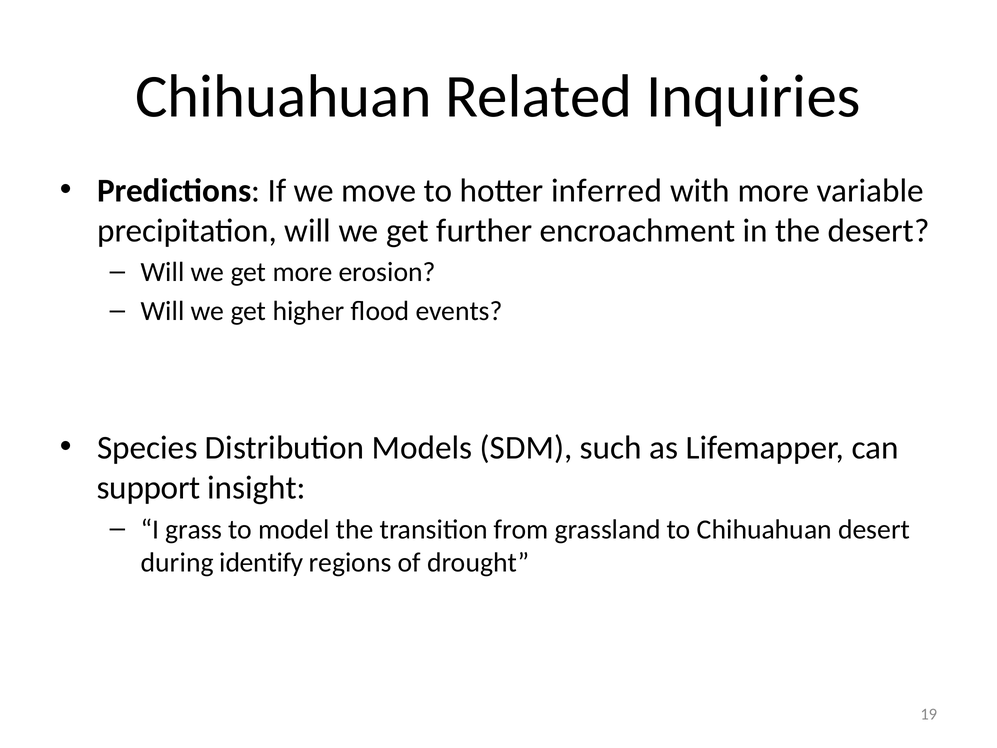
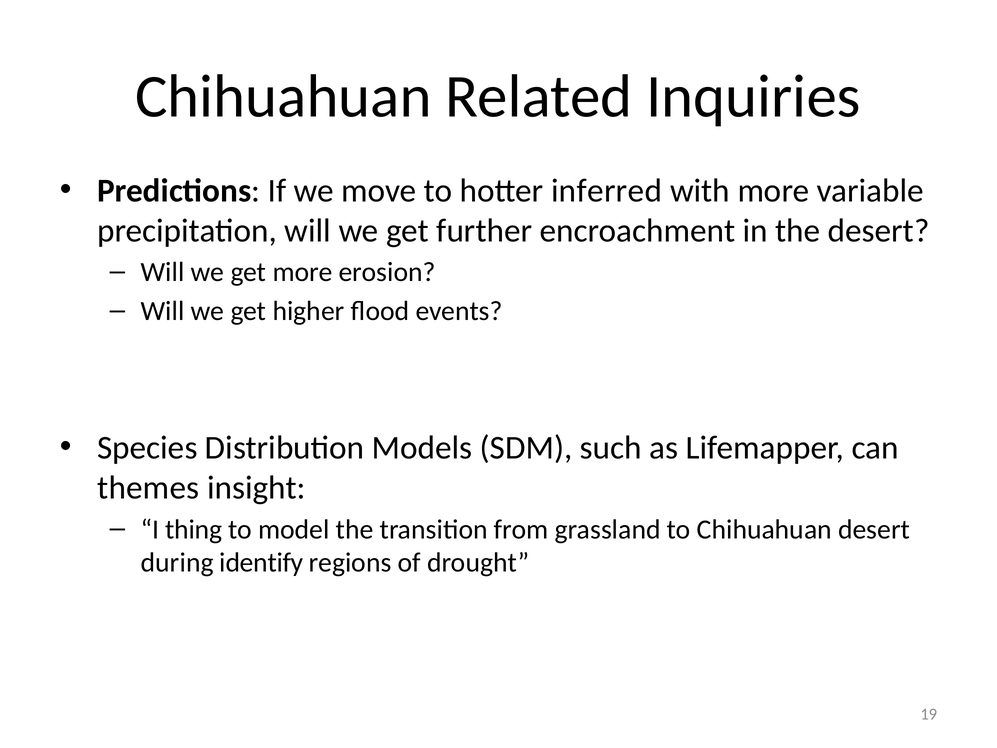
support: support -> themes
grass: grass -> thing
